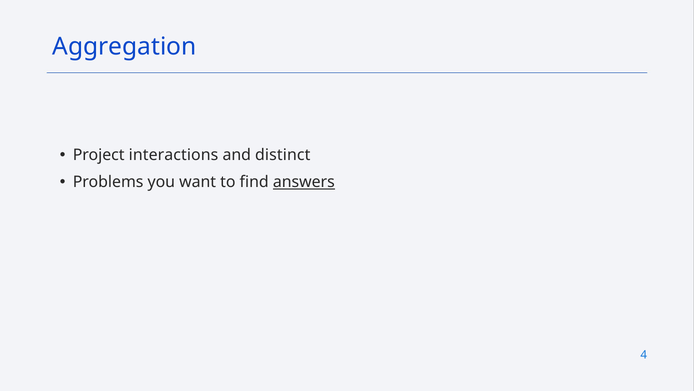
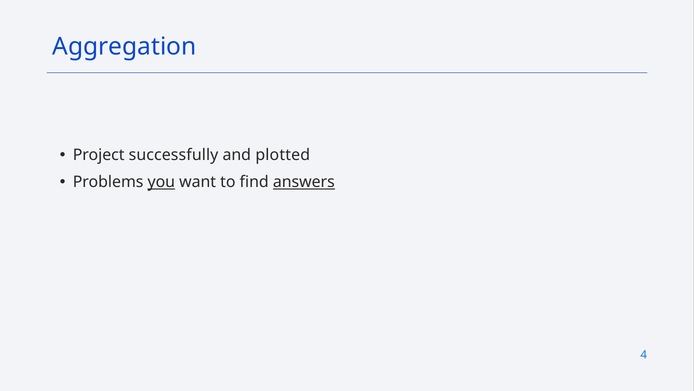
interactions: interactions -> successfully
distinct: distinct -> plotted
you underline: none -> present
